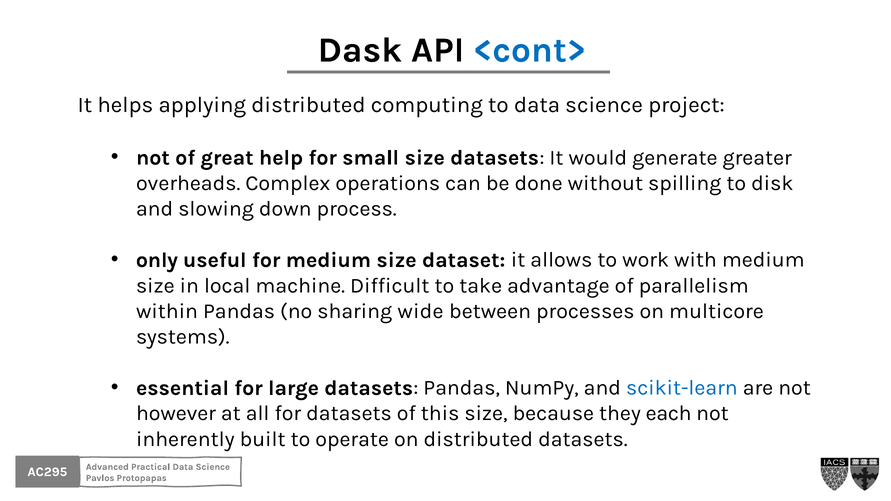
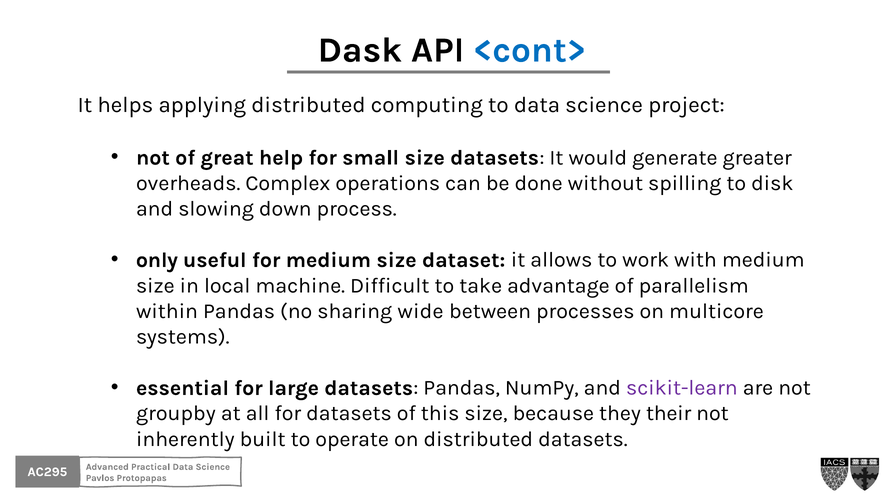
scikit-learn colour: blue -> purple
however: however -> groupby
each: each -> their
